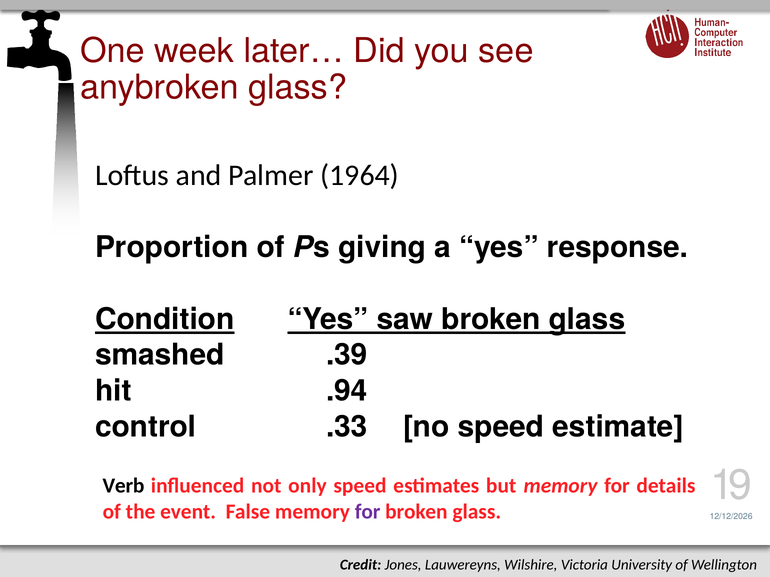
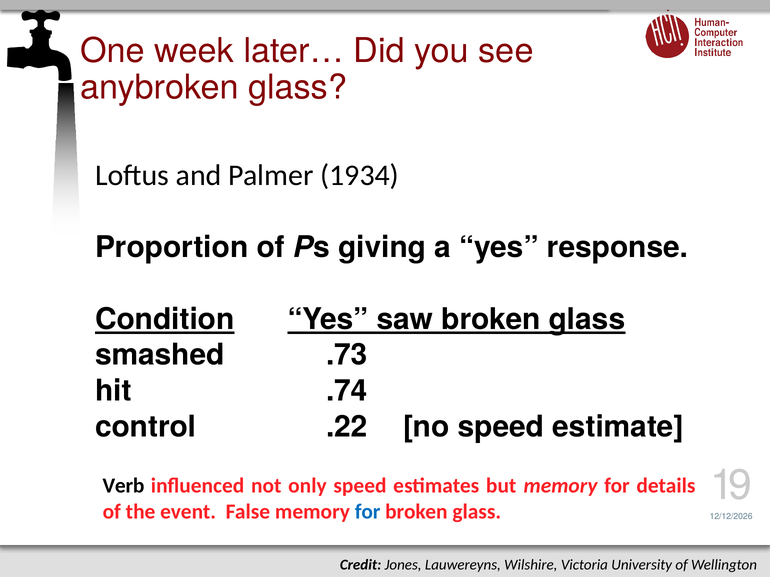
1964: 1964 -> 1934
.39: .39 -> .73
.94: .94 -> .74
.33: .33 -> .22
for at (368, 512) colour: purple -> blue
